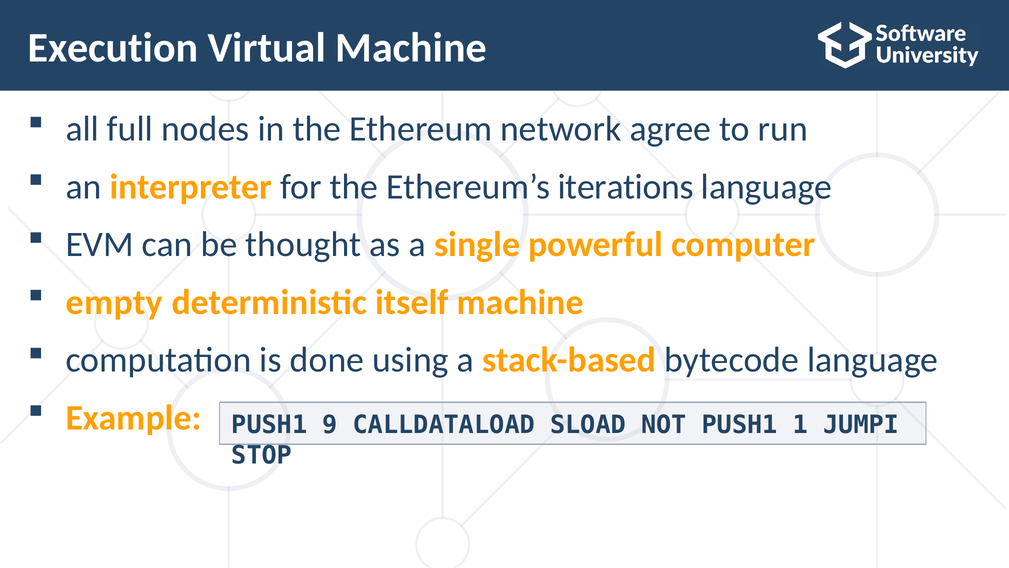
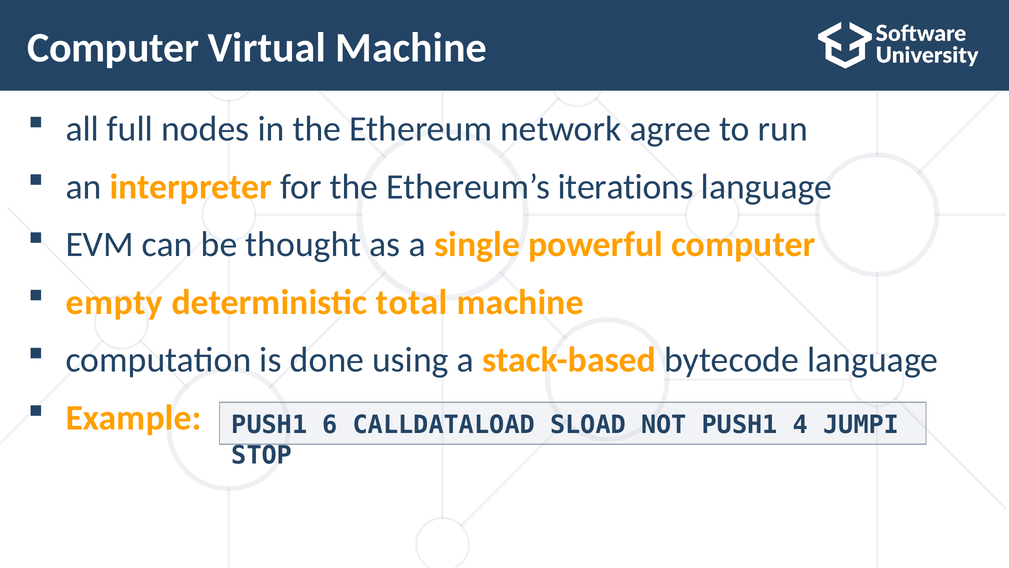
Execution at (113, 48): Execution -> Computer
itself: itself -> total
9: 9 -> 6
1: 1 -> 4
